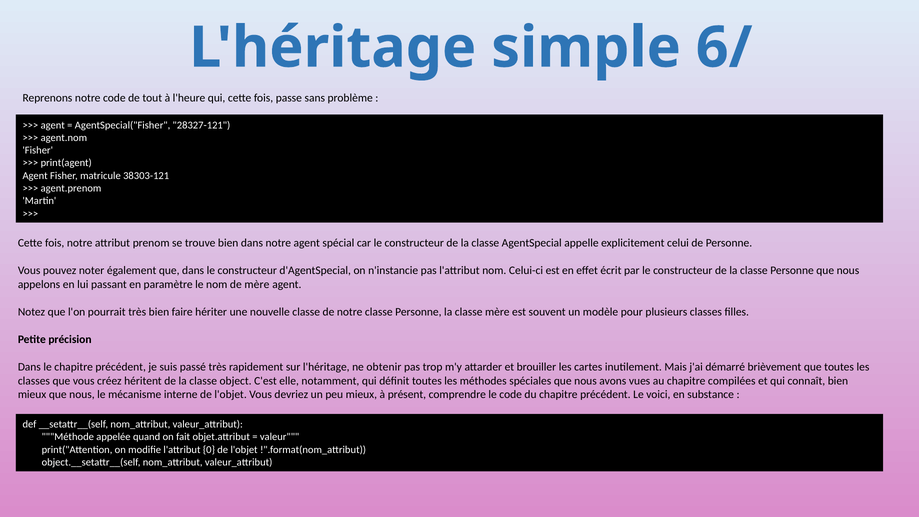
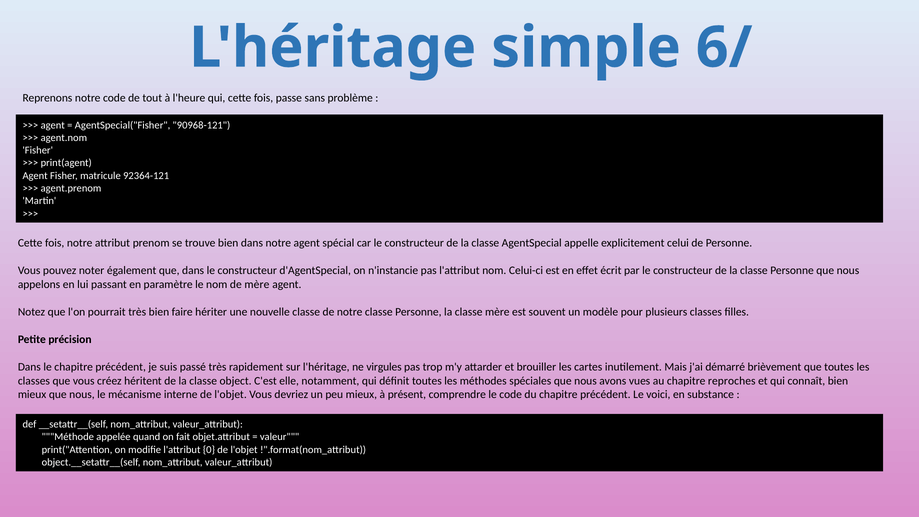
28327-121: 28327-121 -> 90968-121
38303-121: 38303-121 -> 92364-121
obtenir: obtenir -> virgules
compilées: compilées -> reproches
